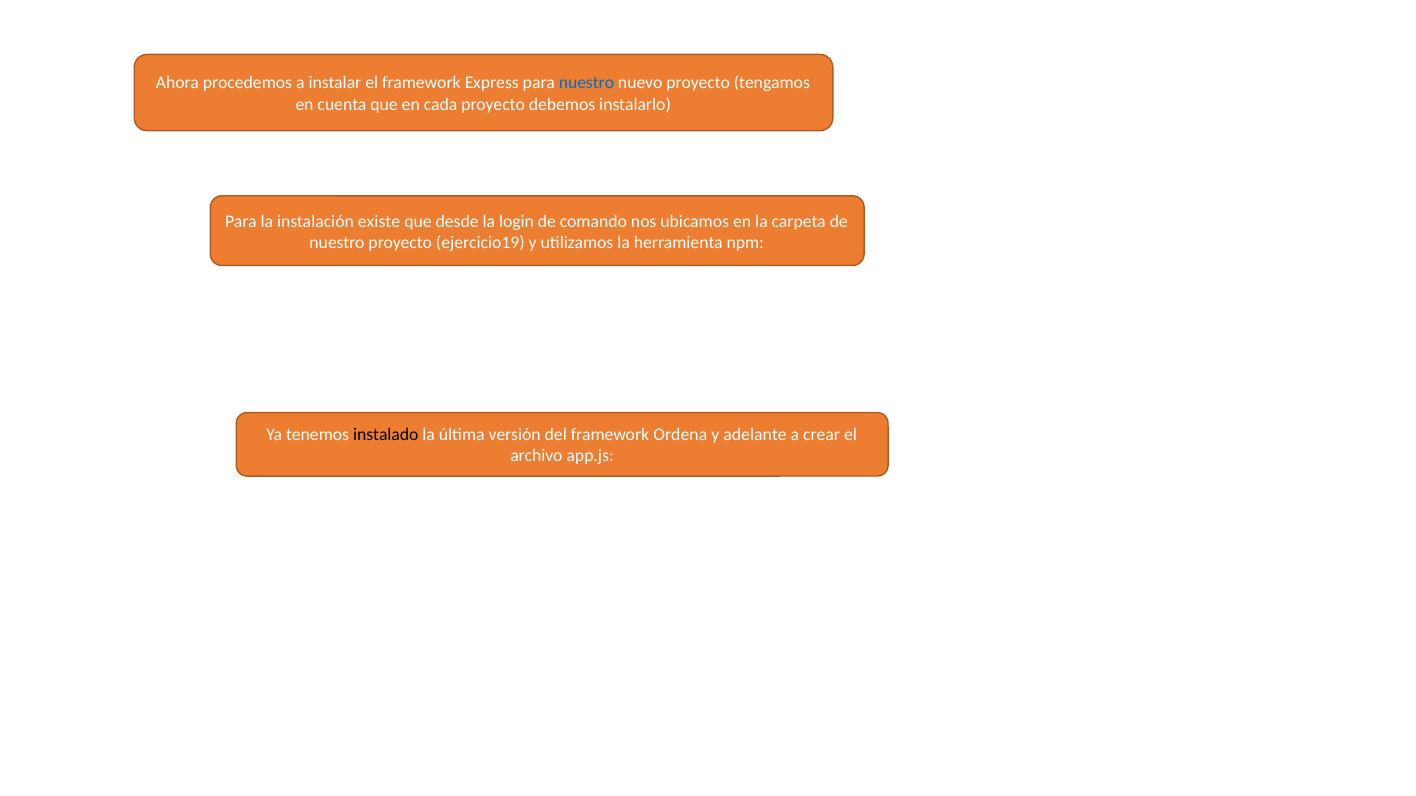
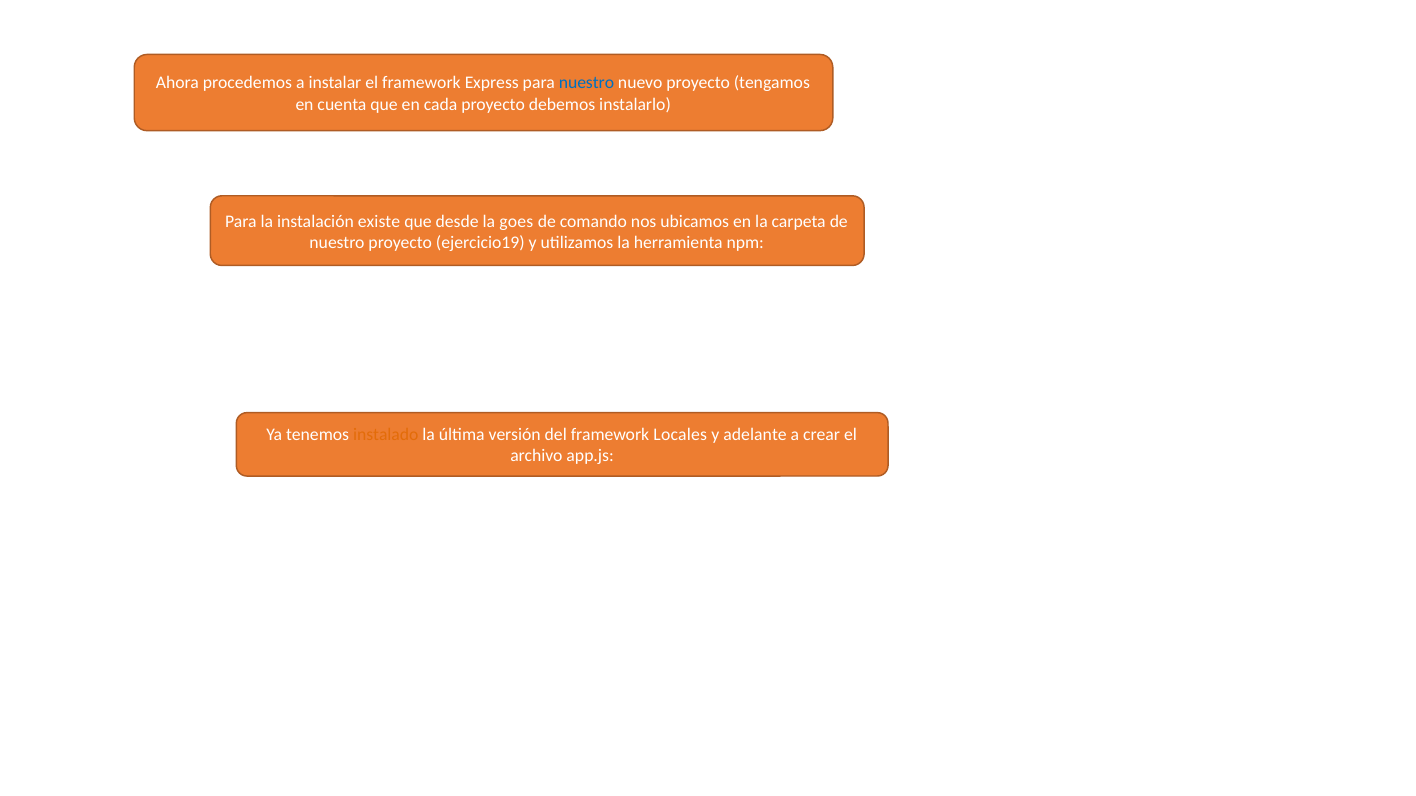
login: login -> goes
instalado colour: black -> orange
Ordena: Ordena -> Locales
